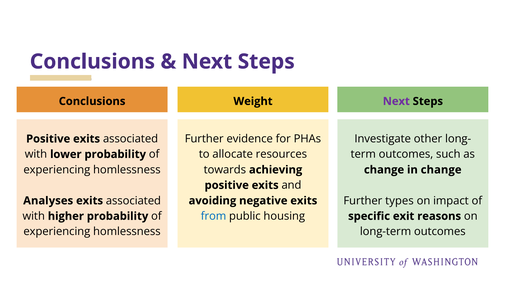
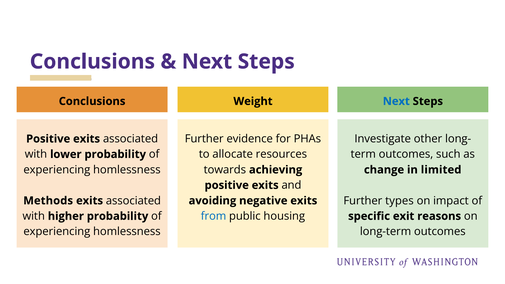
Next at (396, 101) colour: purple -> blue
in change: change -> limited
Analyses: Analyses -> Methods
